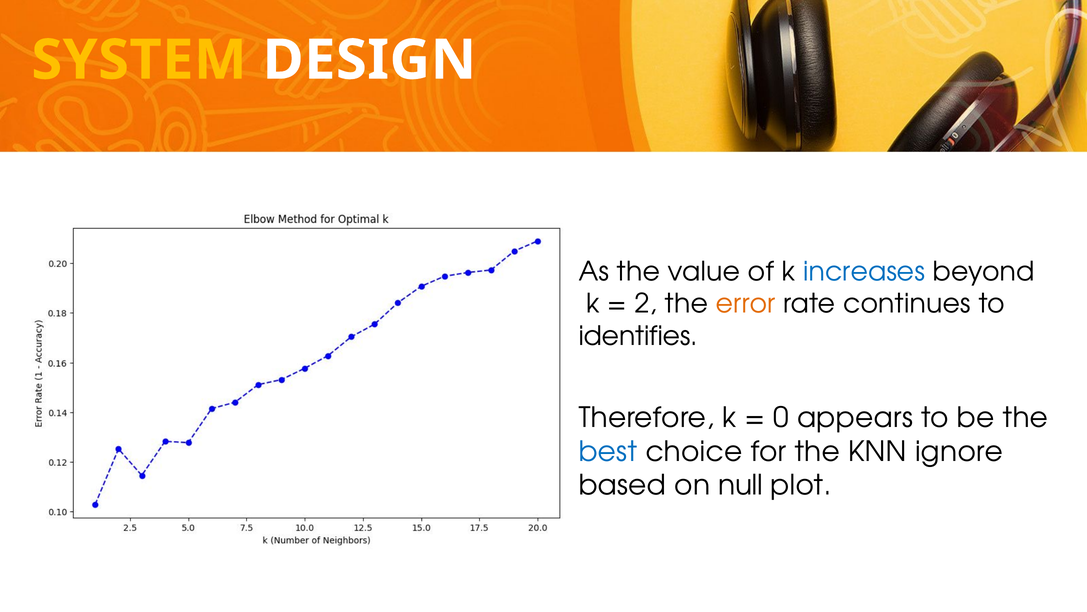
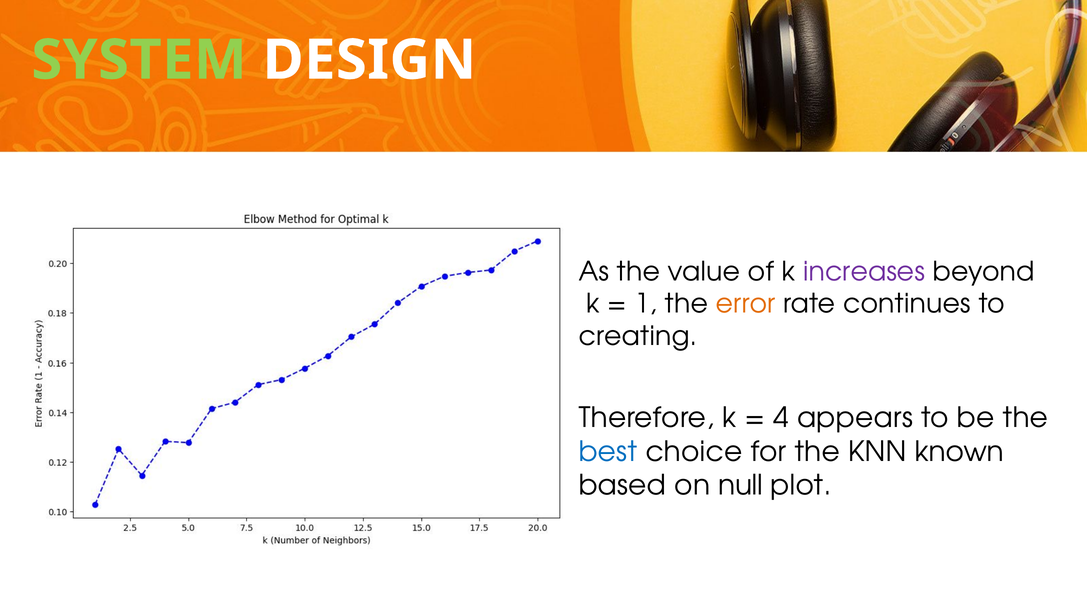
SYSTEM colour: yellow -> light green
increases colour: blue -> purple
2: 2 -> 1
identifies: identifies -> creating
0: 0 -> 4
ignore: ignore -> known
